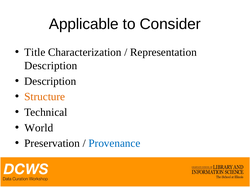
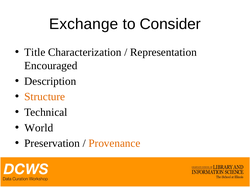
Applicable: Applicable -> Exchange
Description at (51, 66): Description -> Encouraged
Provenance colour: blue -> orange
